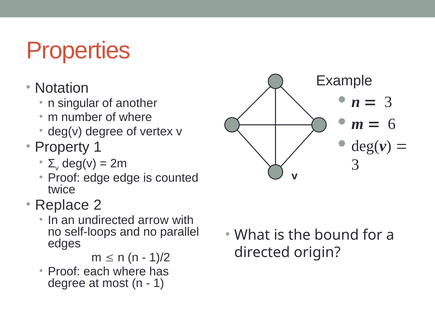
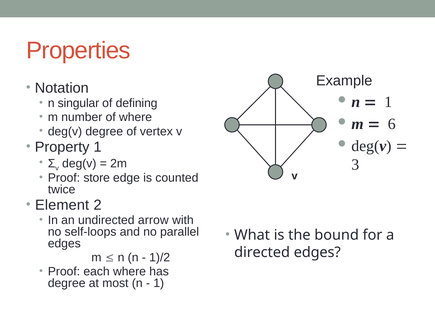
3 at (388, 102): 3 -> 1
another: another -> defining
Proof edge: edge -> store
Replace: Replace -> Element
directed origin: origin -> edges
